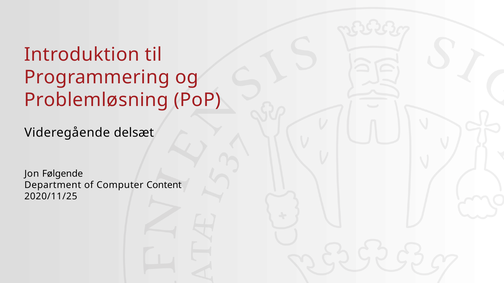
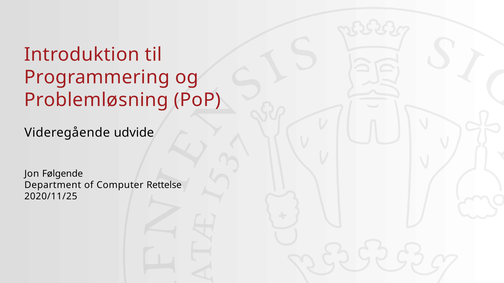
delsæt: delsæt -> udvide
Content: Content -> Rettelse
